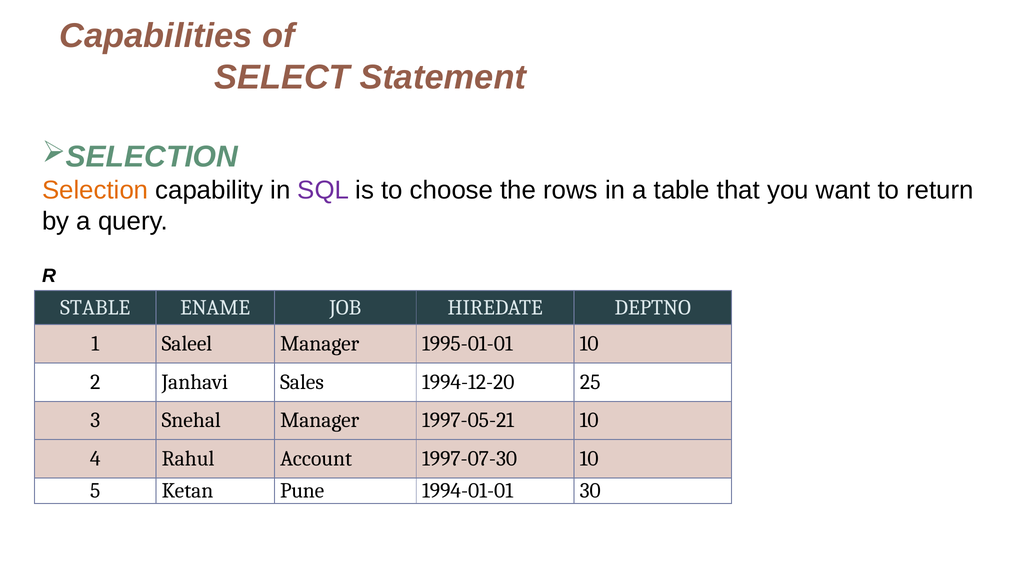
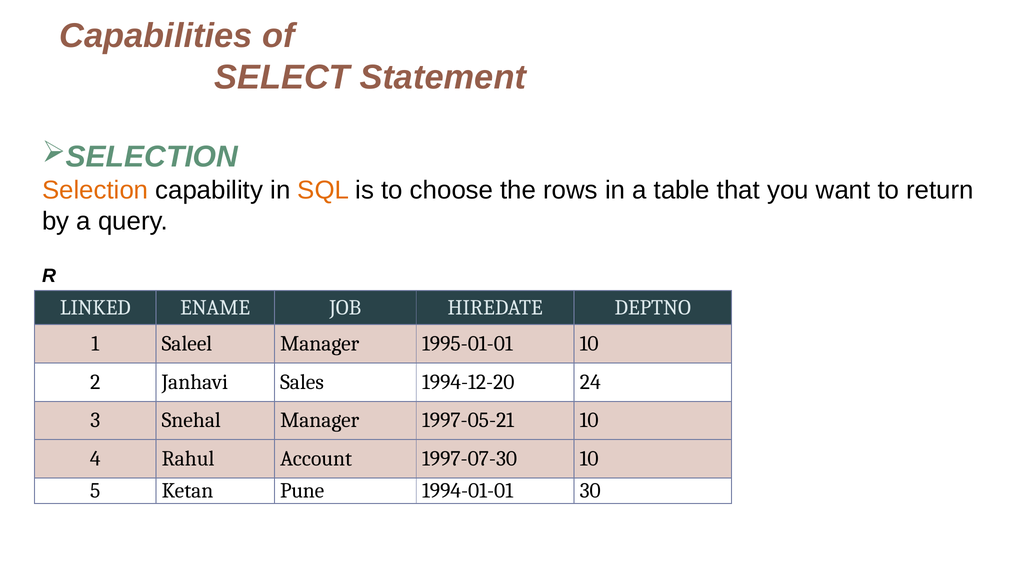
SQL colour: purple -> orange
STABLE: STABLE -> LINKED
25: 25 -> 24
